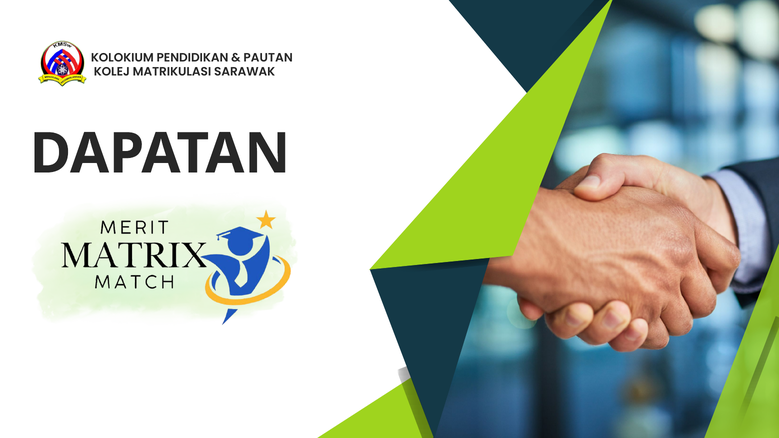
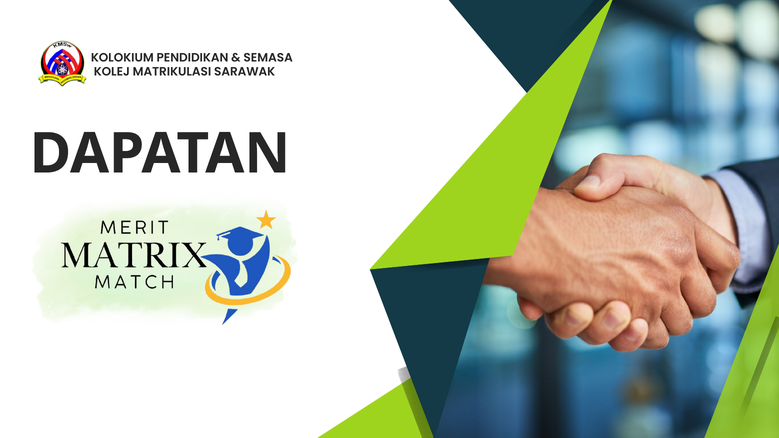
PAUTAN: PAUTAN -> SEMASA
